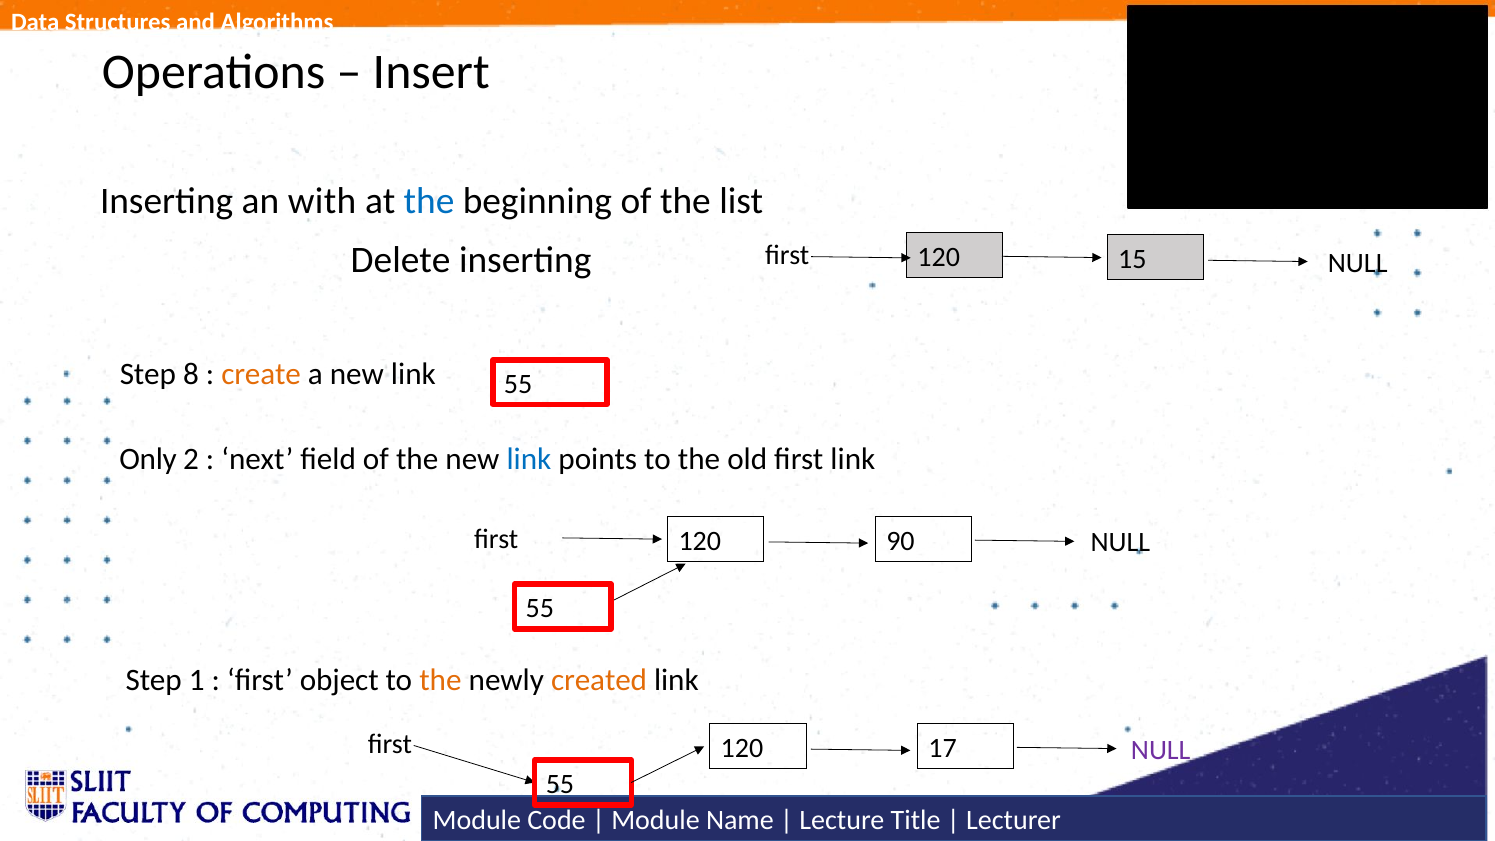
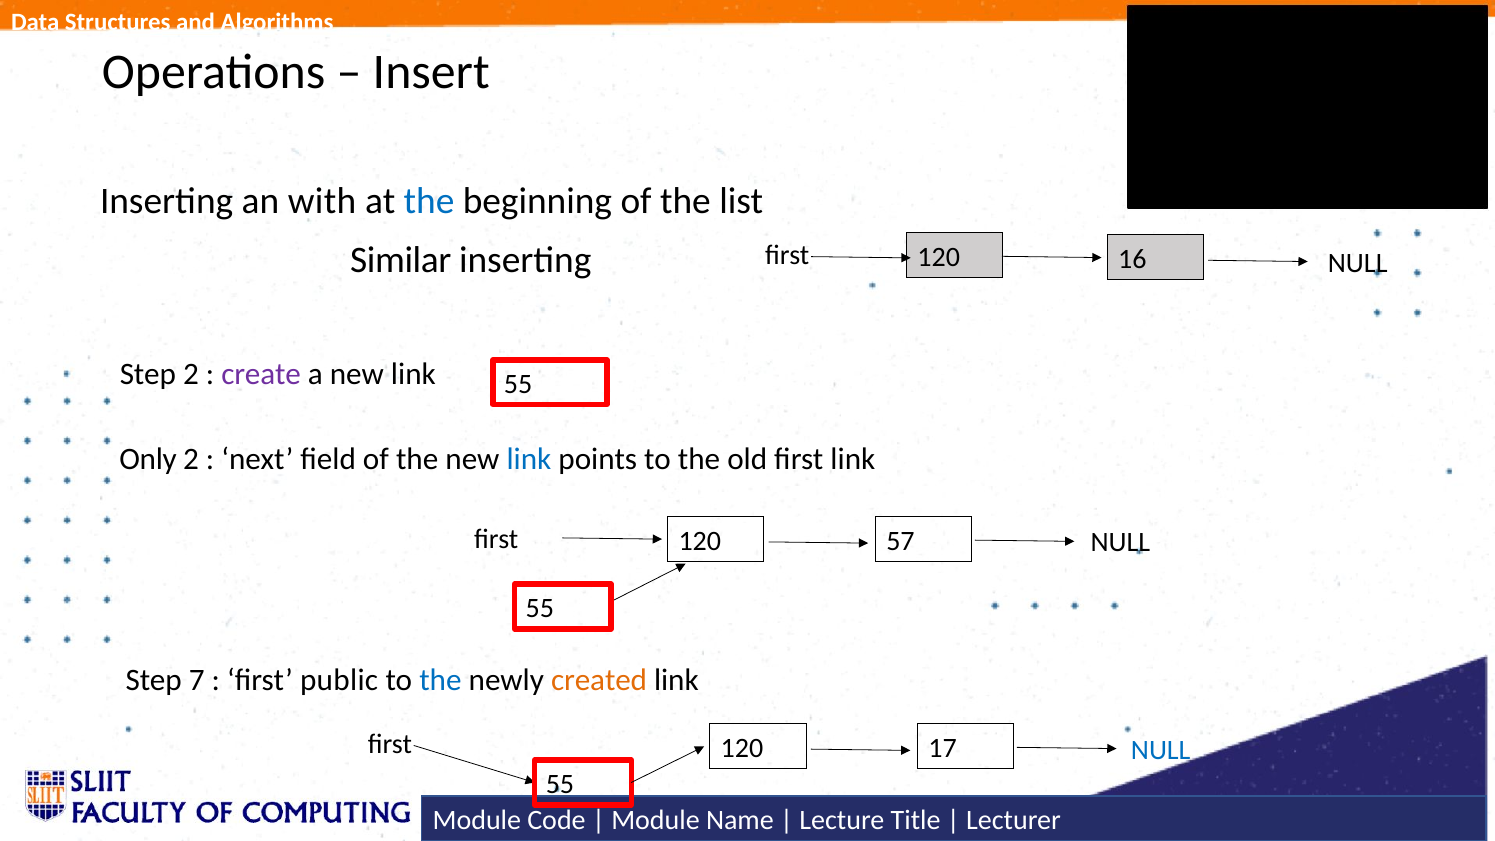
Delete: Delete -> Similar
15: 15 -> 16
Step 8: 8 -> 2
create colour: orange -> purple
90: 90 -> 57
1: 1 -> 7
object: object -> public
the at (440, 680) colour: orange -> blue
NULL at (1161, 750) colour: purple -> blue
